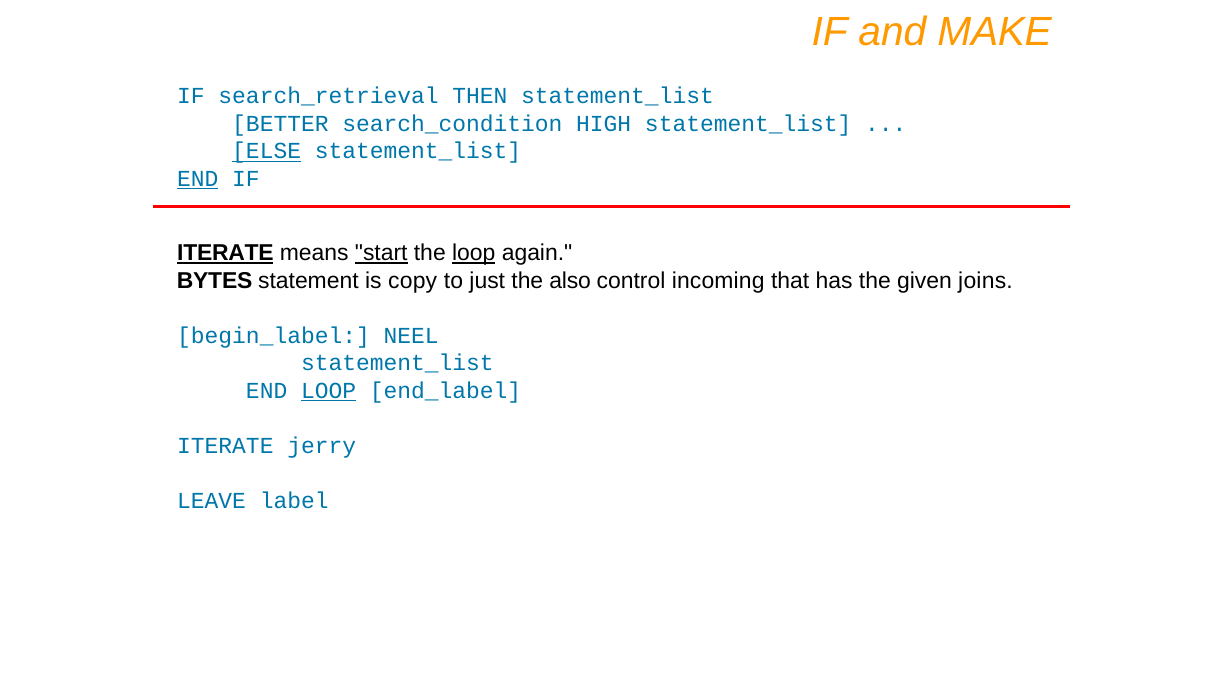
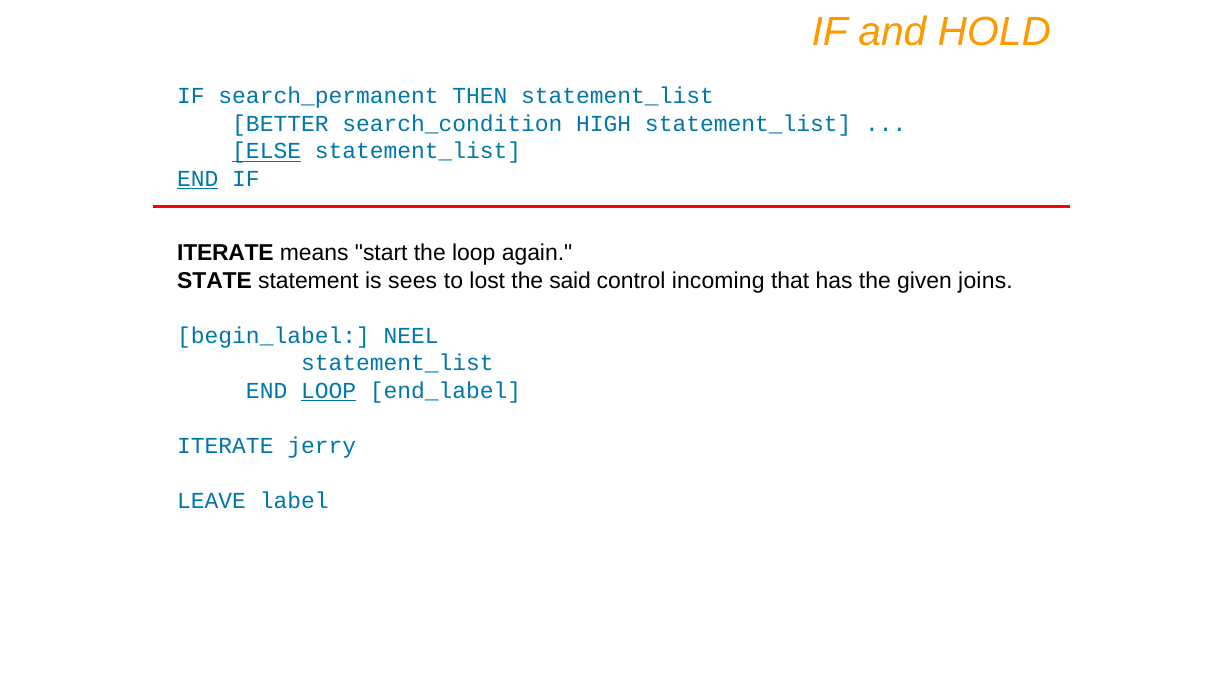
MAKE: MAKE -> HOLD
search_retrieval: search_retrieval -> search_permanent
ITERATE at (225, 253) underline: present -> none
start underline: present -> none
loop at (474, 253) underline: present -> none
BYTES: BYTES -> STATE
copy: copy -> sees
just: just -> lost
also: also -> said
